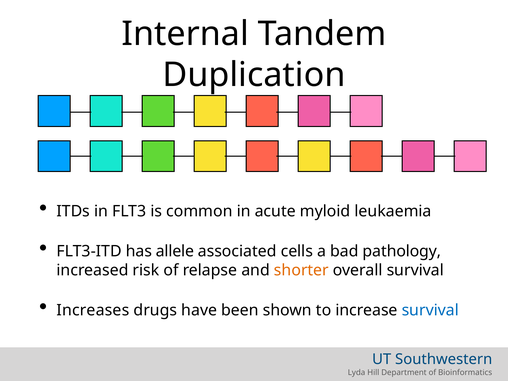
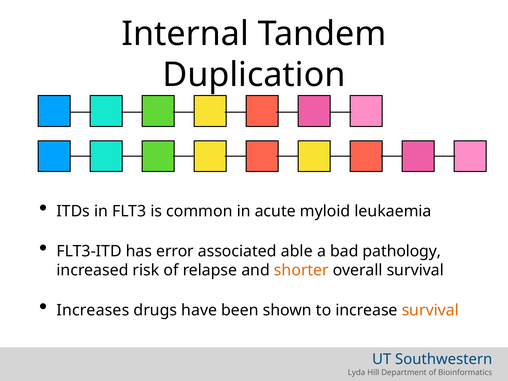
allele: allele -> error
cells: cells -> able
survival at (430, 310) colour: blue -> orange
